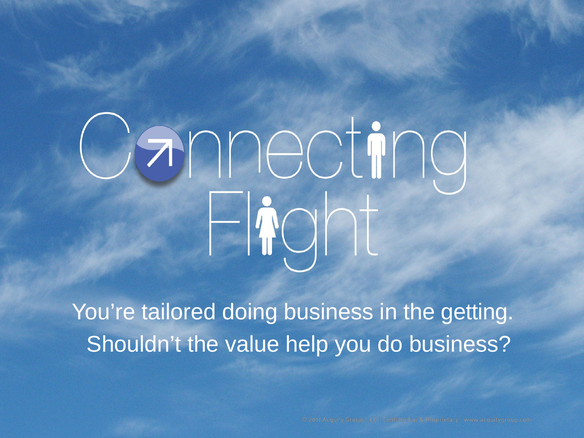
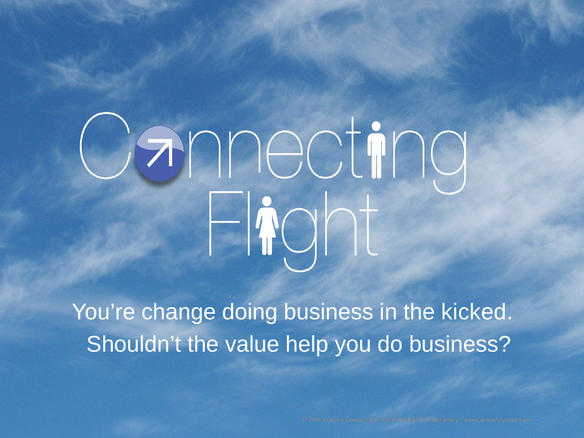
tailored: tailored -> change
getting: getting -> kicked
